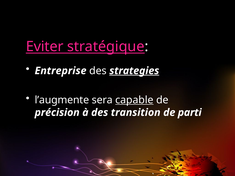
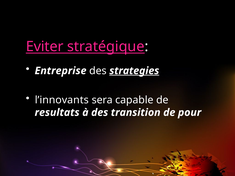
l’augmente: l’augmente -> l’innovants
capable underline: present -> none
précision: précision -> resultats
parti: parti -> pour
